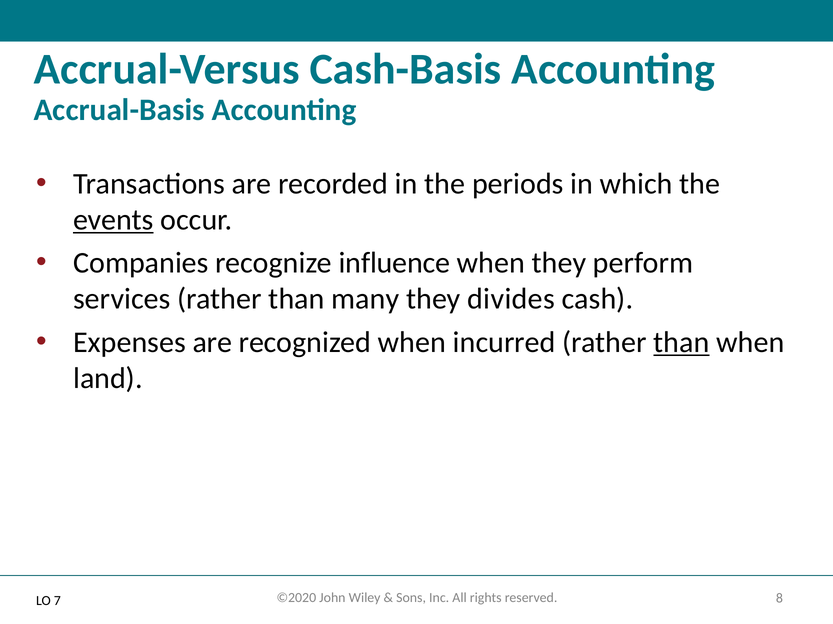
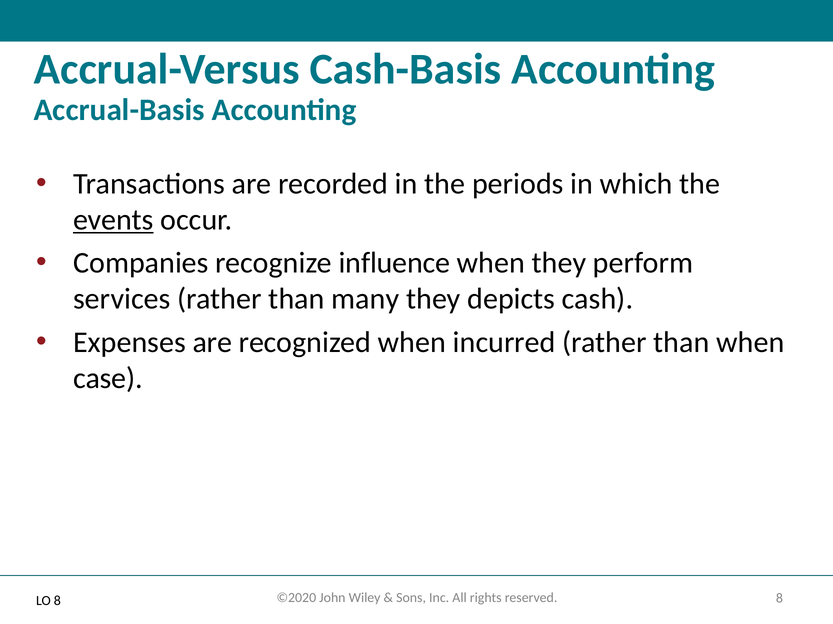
divides: divides -> depicts
than at (681, 343) underline: present -> none
land: land -> case
LO 7: 7 -> 8
